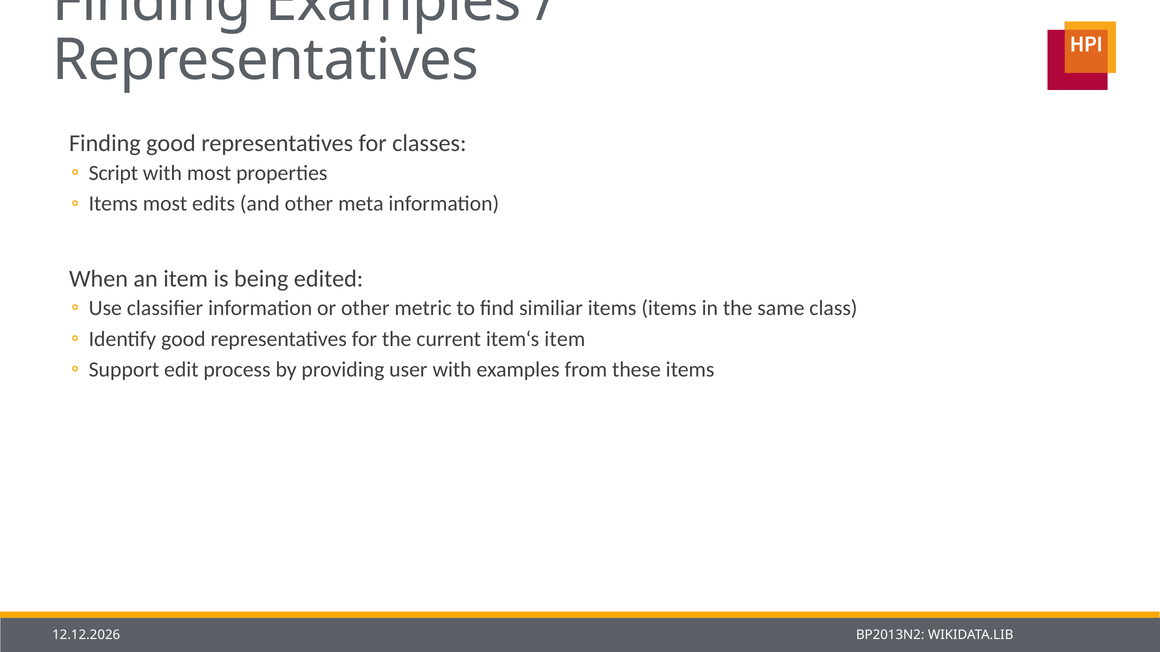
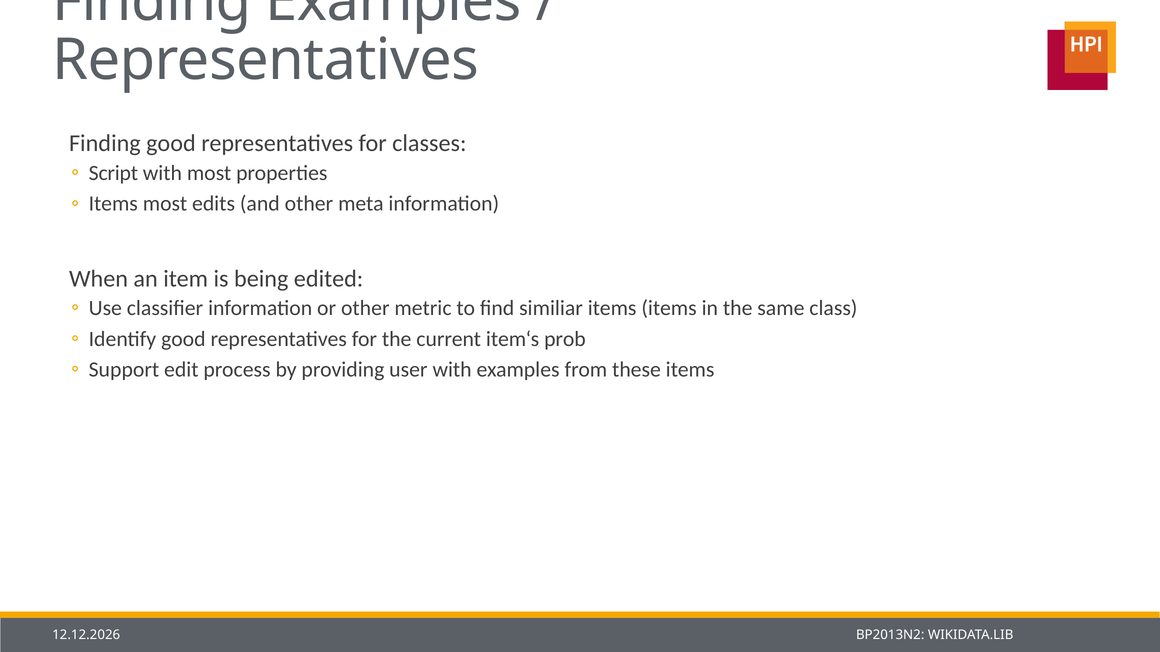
item‘s item: item -> prob
